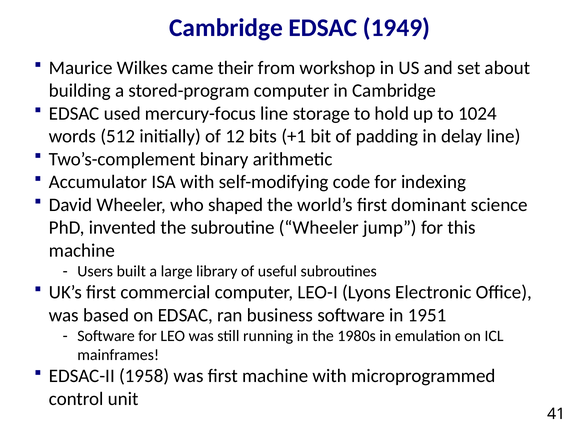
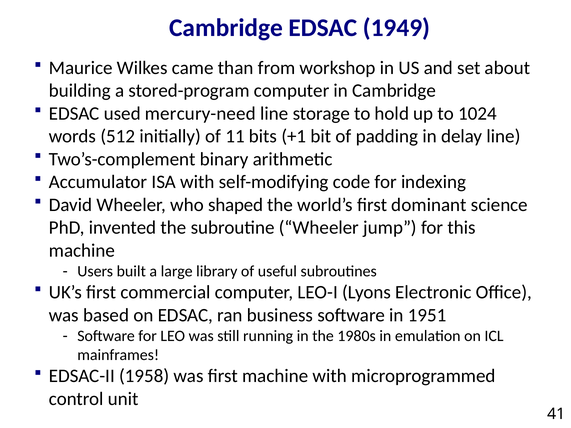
their: their -> than
mercury-focus: mercury-focus -> mercury-need
12: 12 -> 11
